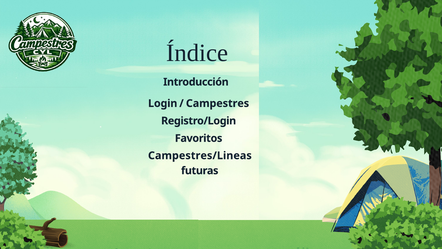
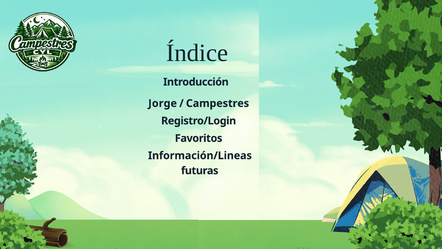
Login: Login -> Jorge
Campestres/Lineas: Campestres/Lineas -> Información/Lineas
